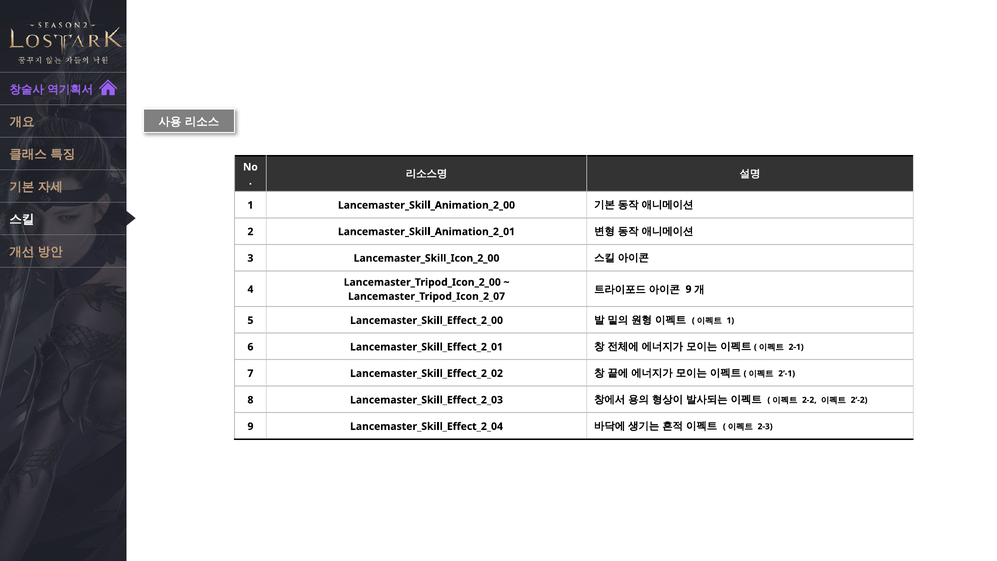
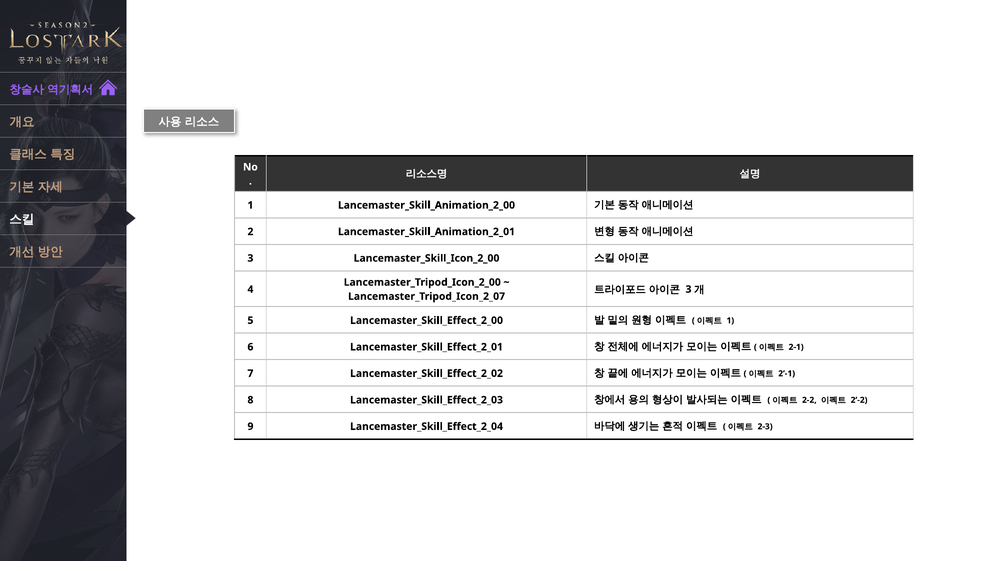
9 at (689, 289): 9 -> 3
